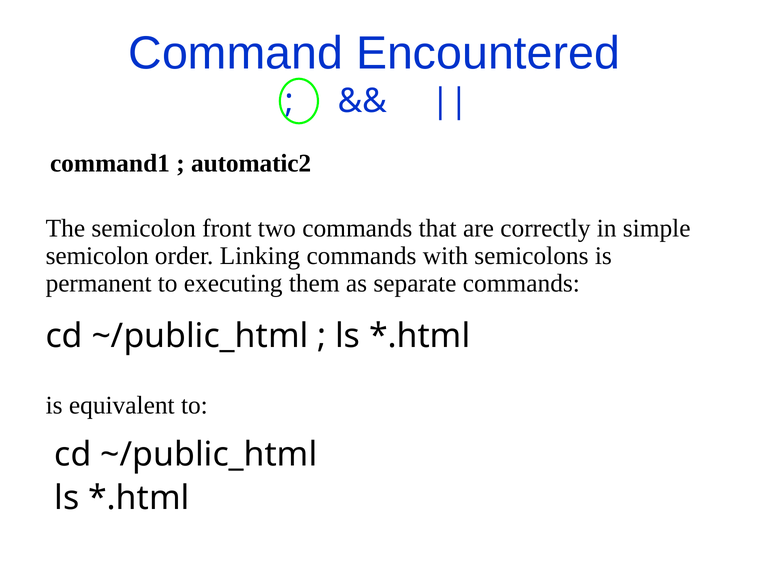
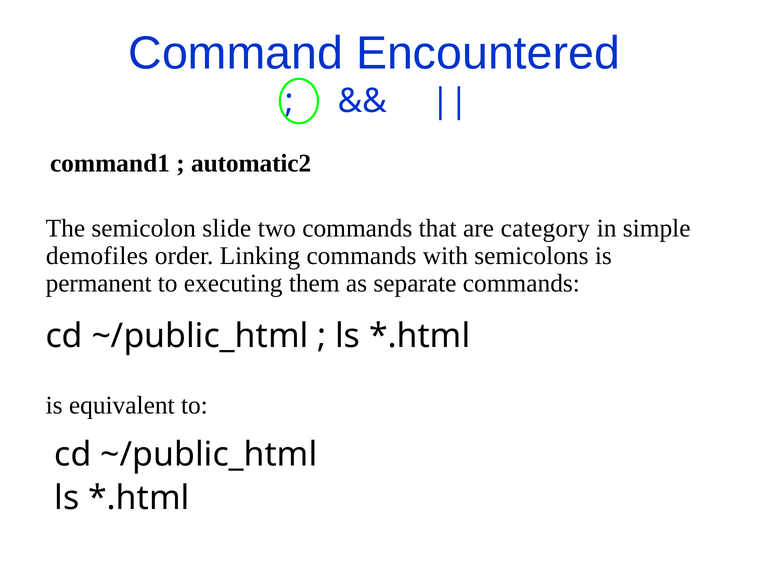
front: front -> slide
correctly: correctly -> category
semicolon at (97, 256): semicolon -> demofiles
